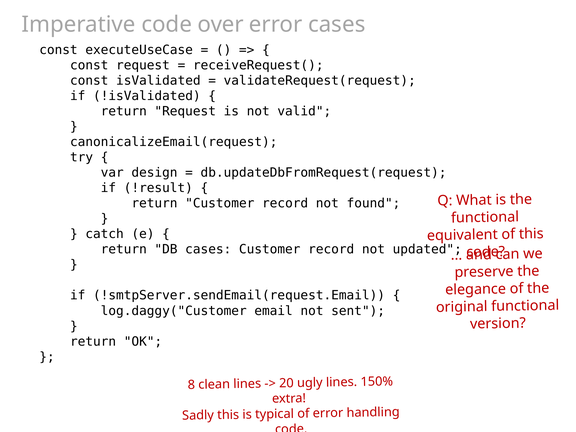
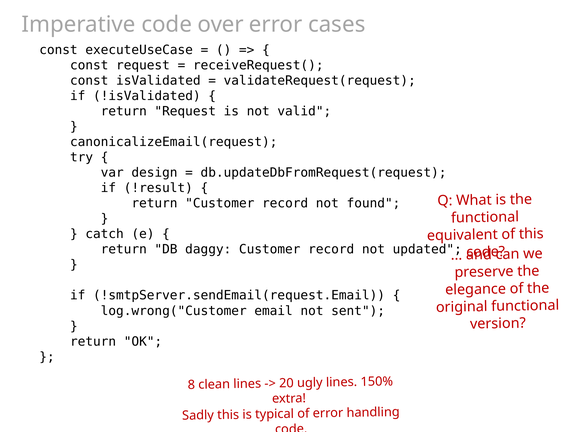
DB cases: cases -> daggy
log.daggy("Customer: log.daggy("Customer -> log.wrong("Customer
